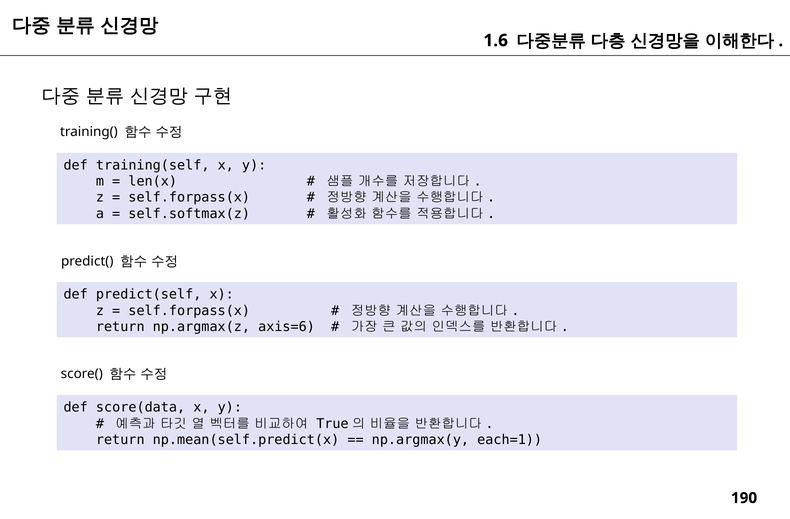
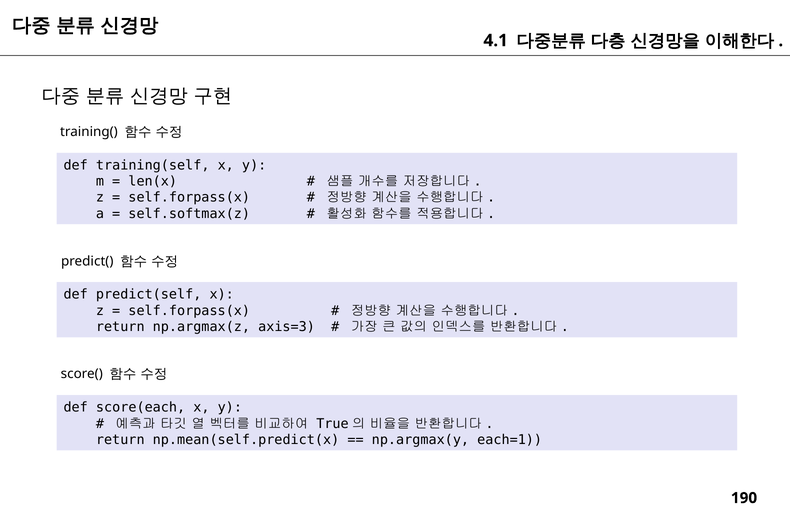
1.6: 1.6 -> 4.1
axis=6: axis=6 -> axis=3
score(data: score(data -> score(each
